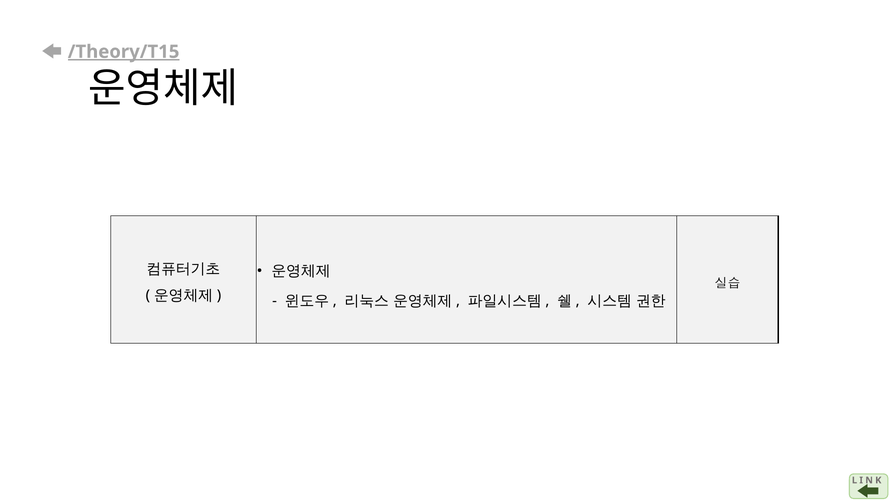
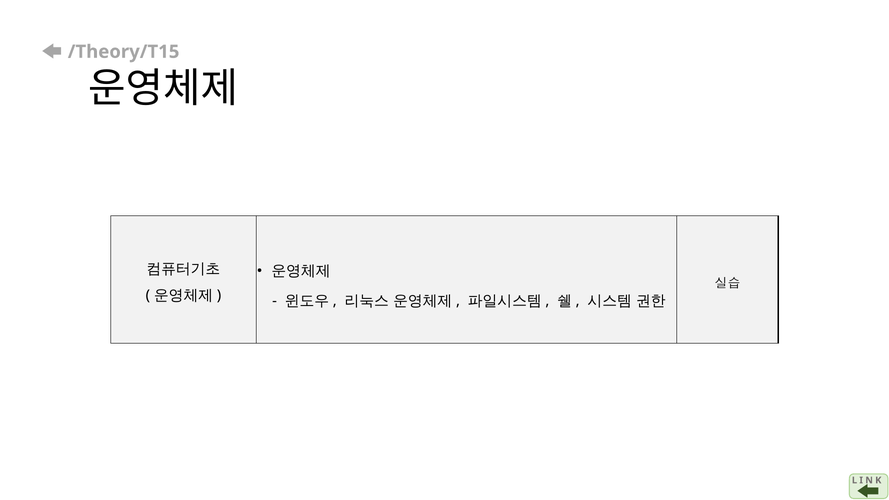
/Theory/T15 underline: present -> none
